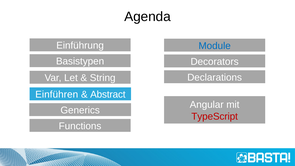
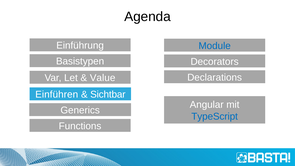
String: String -> Value
Abstract: Abstract -> Sichtbar
TypeScript colour: red -> blue
